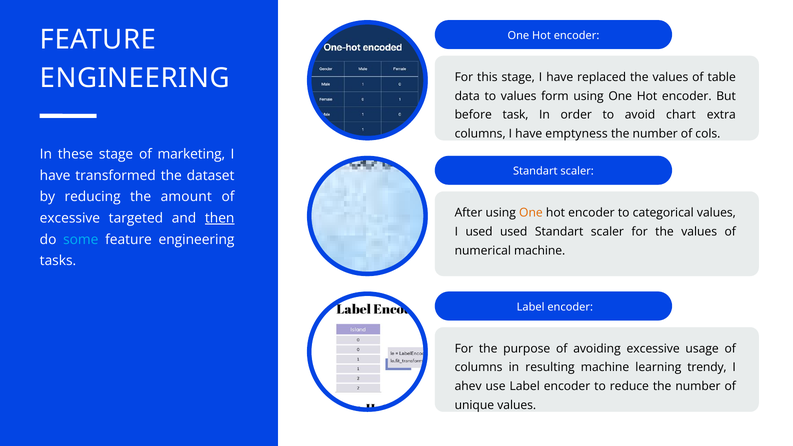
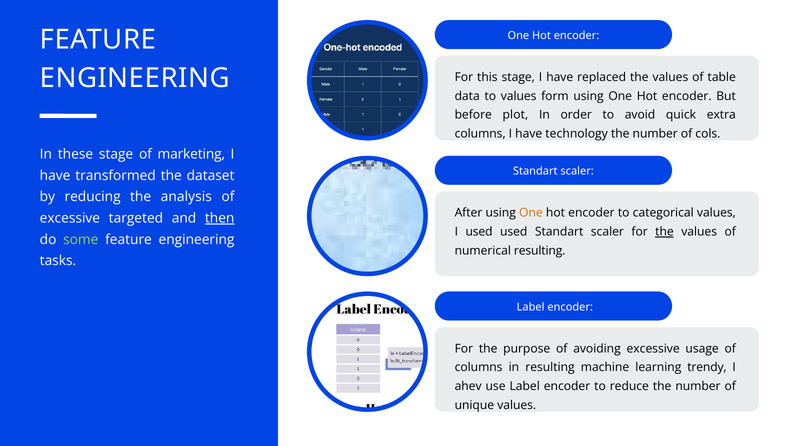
task: task -> plot
chart: chart -> quick
emptyness: emptyness -> technology
amount: amount -> analysis
the at (664, 232) underline: none -> present
some colour: light blue -> light green
numerical machine: machine -> resulting
